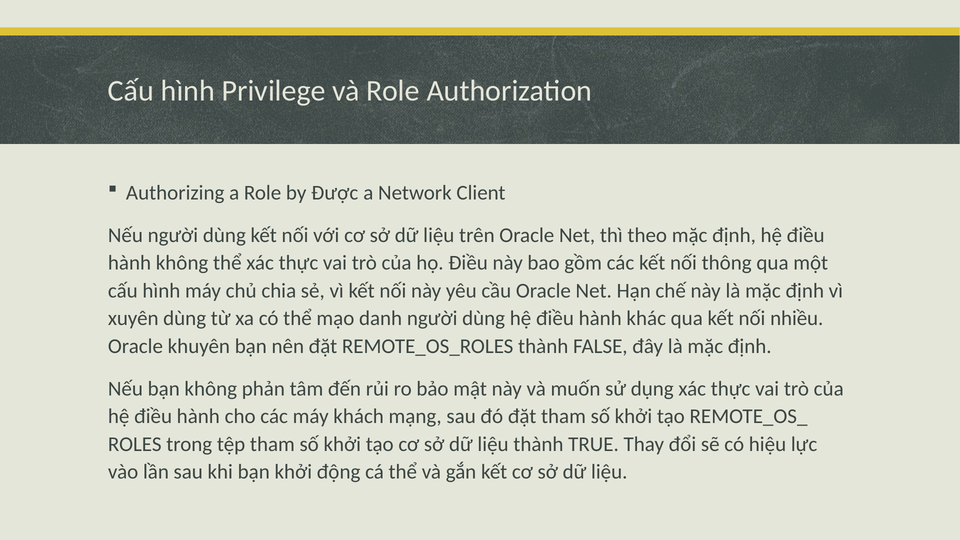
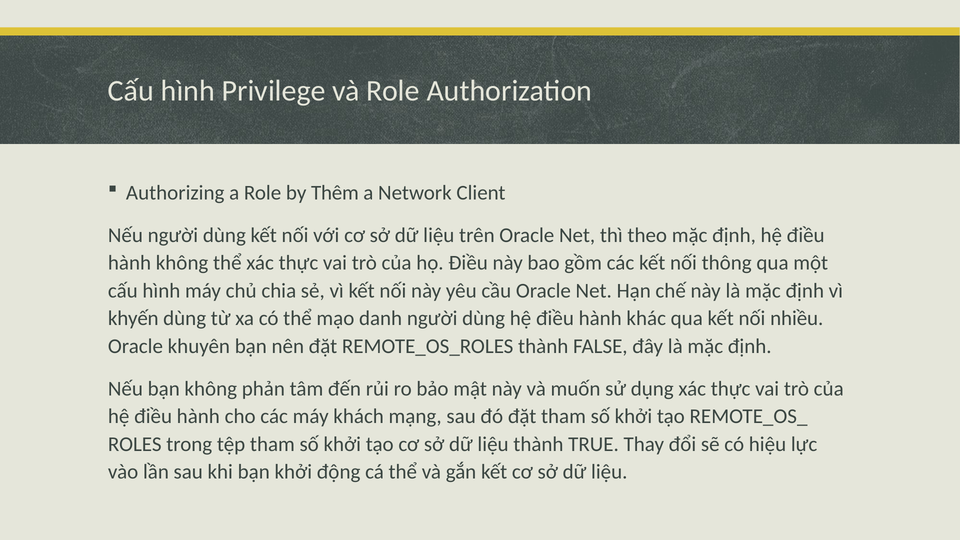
Được: Được -> Thêm
xuyên: xuyên -> khyến
